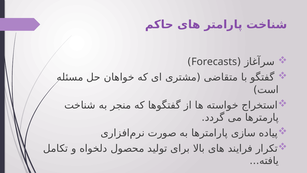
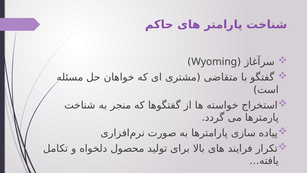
Forecasts: Forecasts -> Wyoming
